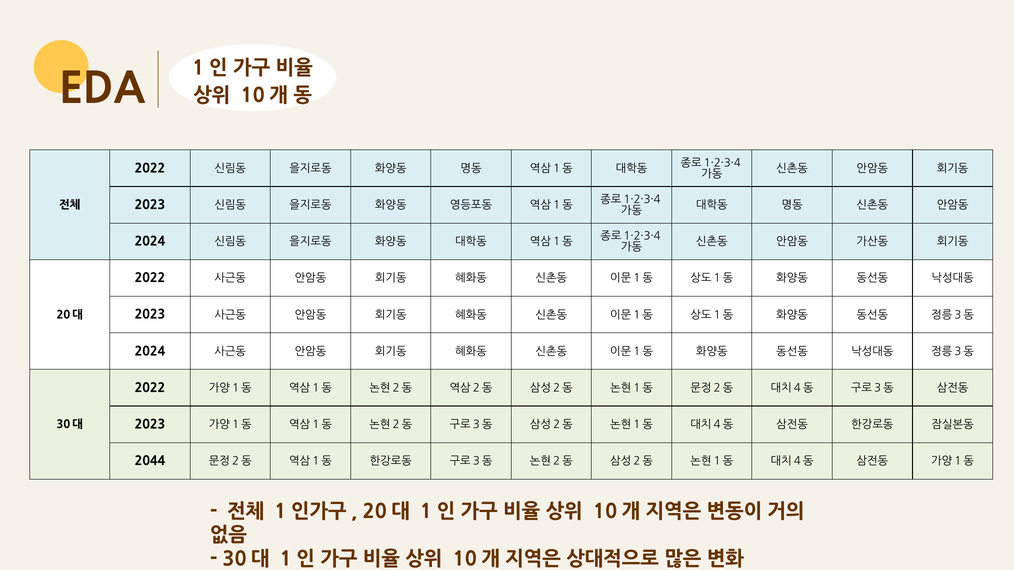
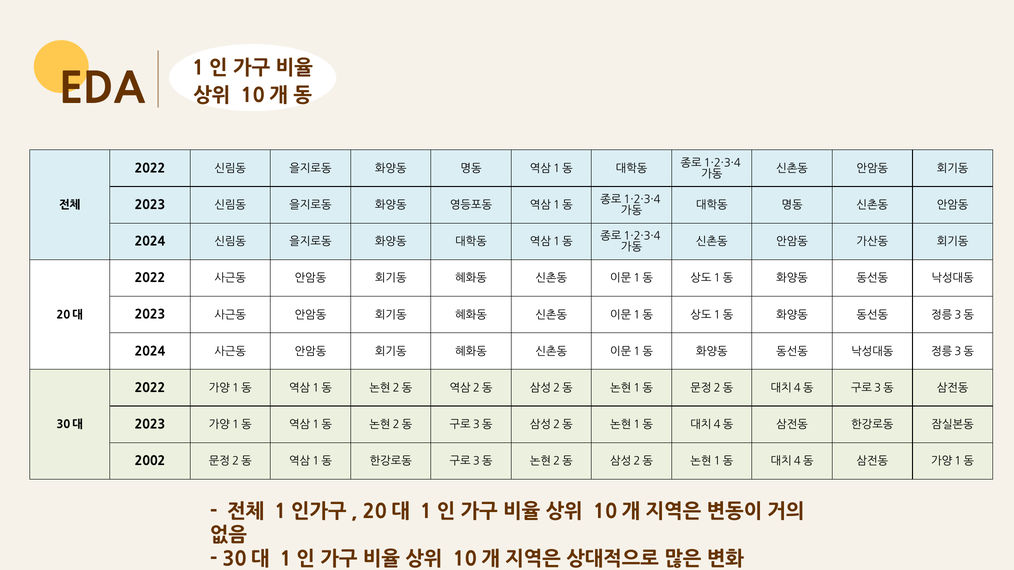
2044: 2044 -> 2002
